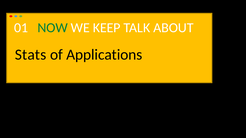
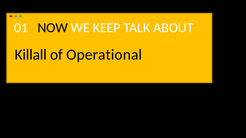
NOW colour: green -> black
Stats: Stats -> Killall
Applications: Applications -> Operational
